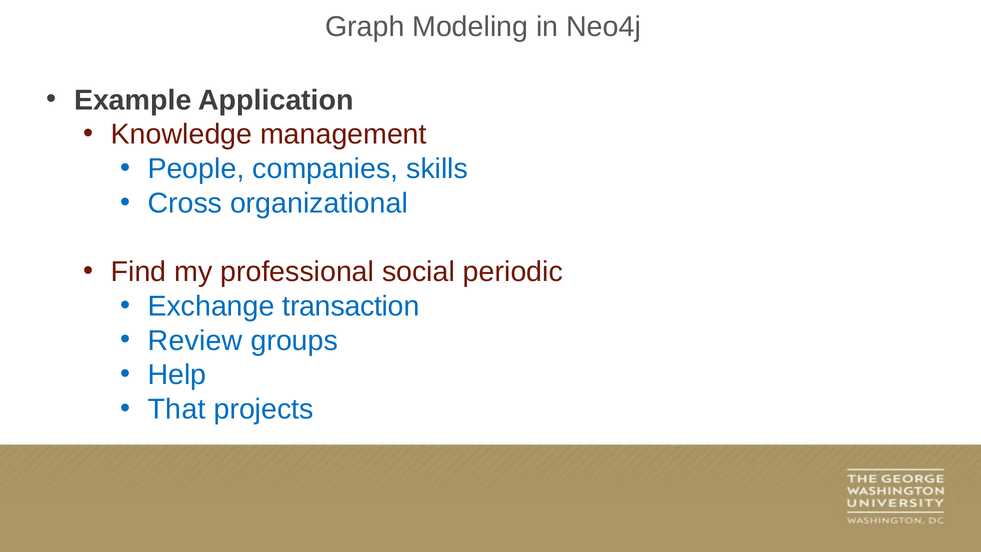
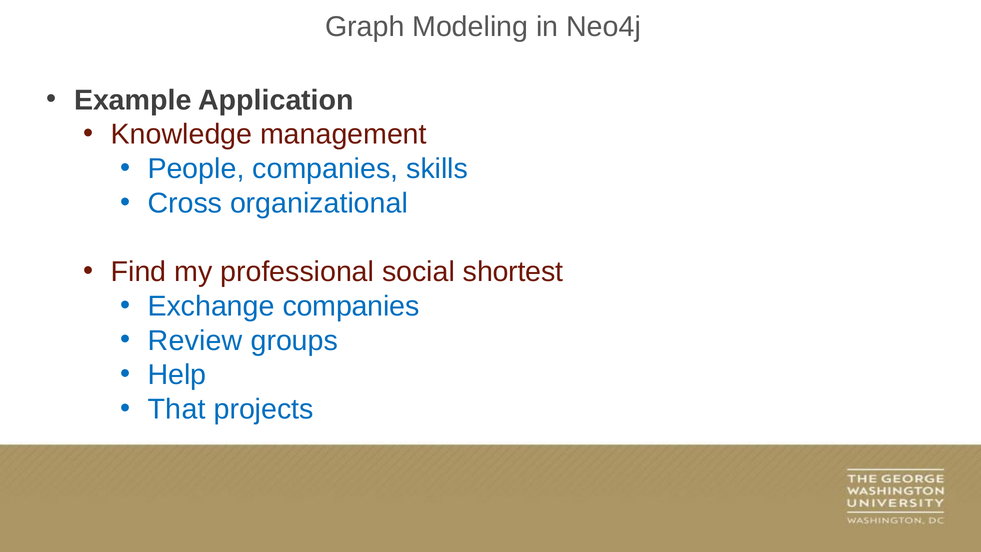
periodic: periodic -> shortest
Exchange transaction: transaction -> companies
